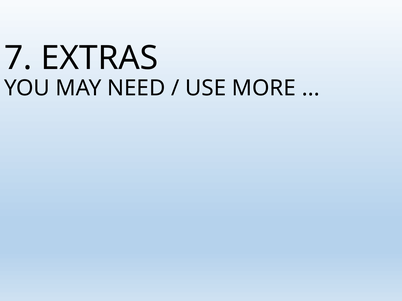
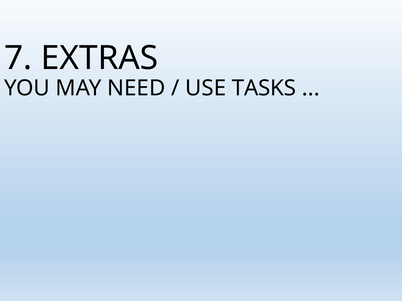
MORE: MORE -> TASKS
